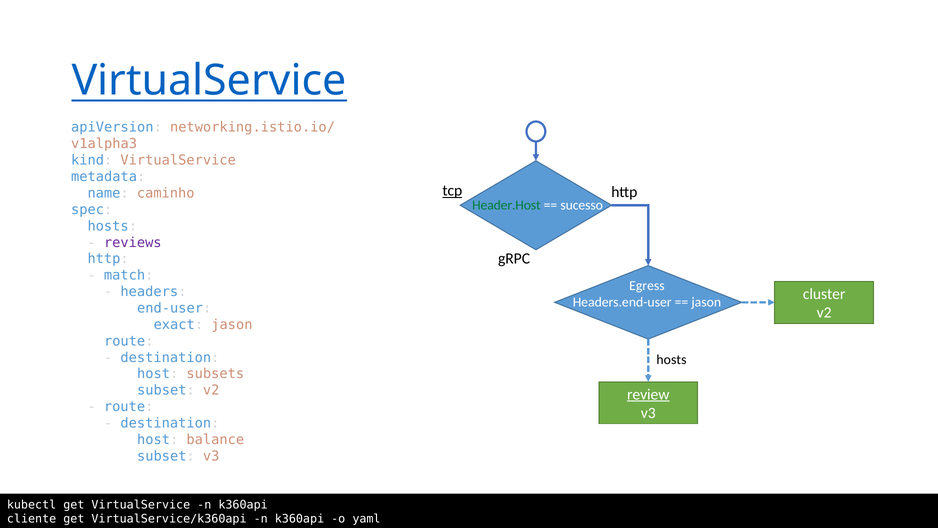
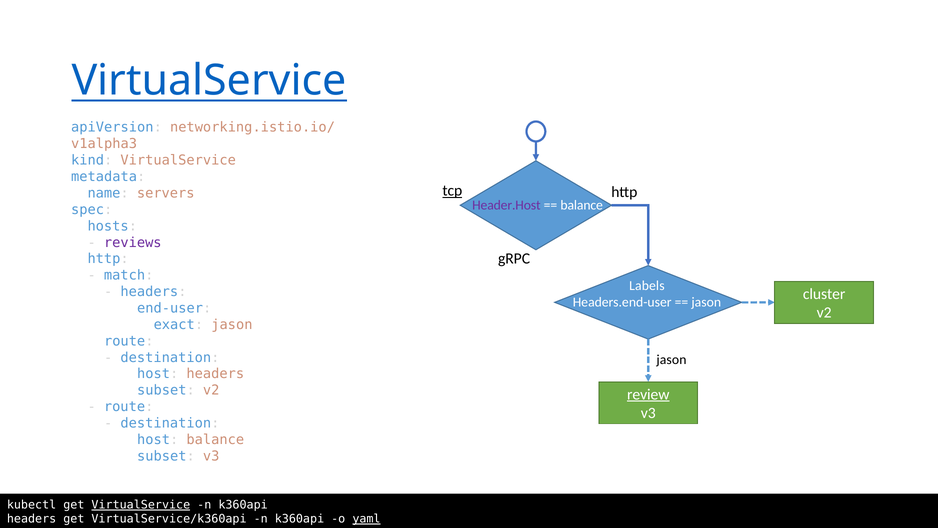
caminho: caminho -> servers
Header.Host colour: green -> purple
sucesso at (582, 205): sucesso -> balance
Egress: Egress -> Labels
hosts at (671, 359): hosts -> jason
host subsets: subsets -> headers
VirtualService at (141, 505) underline: none -> present
cliente at (32, 519): cliente -> headers
yaml underline: none -> present
